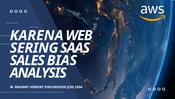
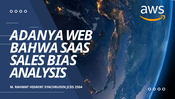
KARENA: KARENA -> ADANYA
SERING: SERING -> BAHWA
